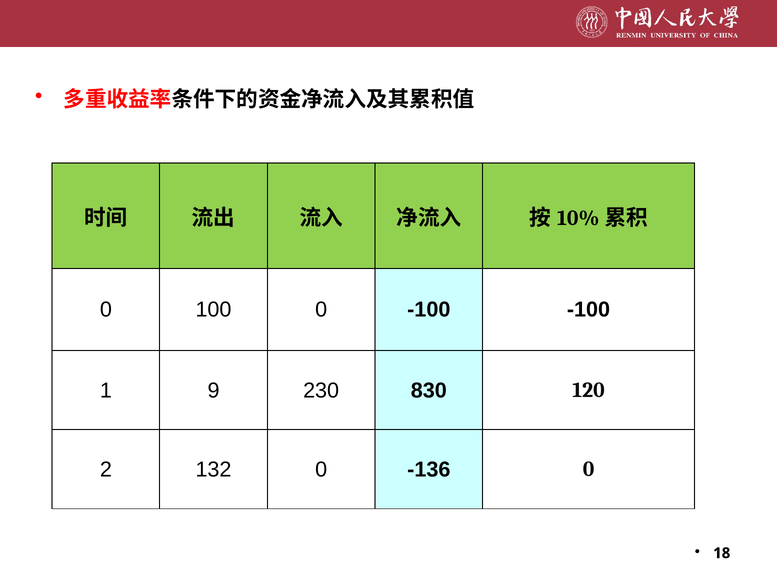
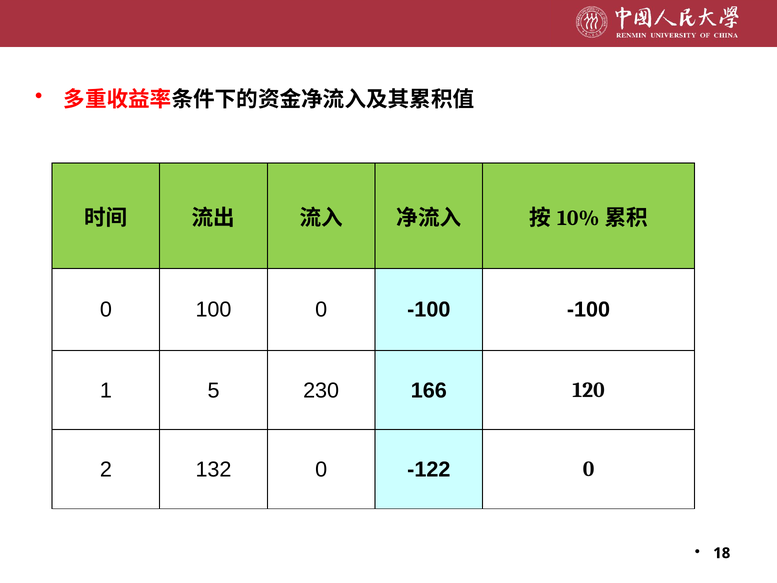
9: 9 -> 5
830: 830 -> 166
-136: -136 -> -122
